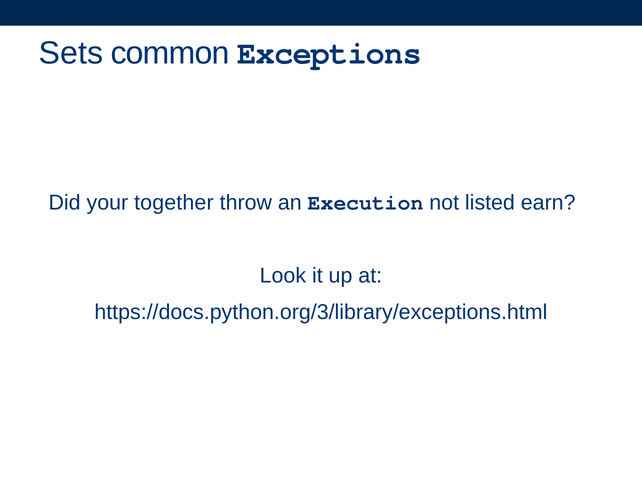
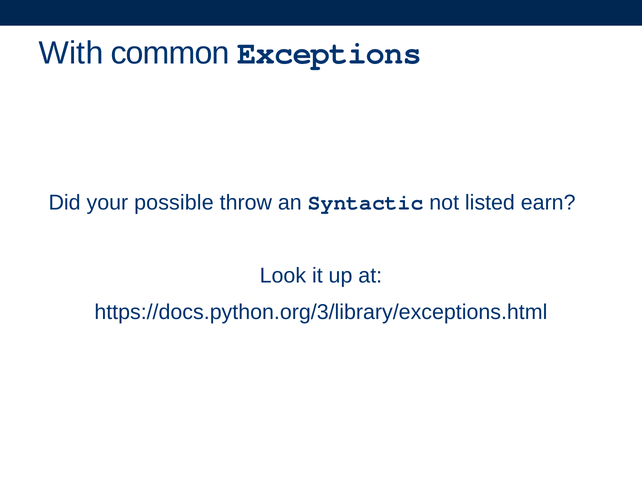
Sets: Sets -> With
together: together -> possible
Execution: Execution -> Syntactic
